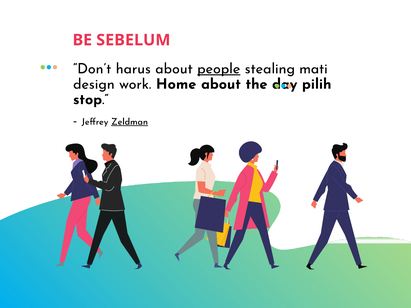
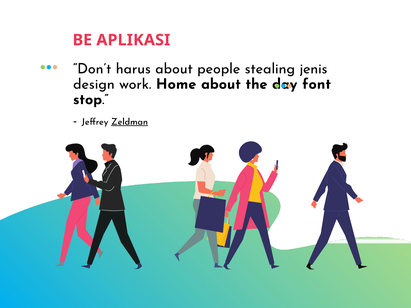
SEBELUM: SEBELUM -> APLIKASI
people underline: present -> none
mati: mati -> jenis
pilih: pilih -> font
